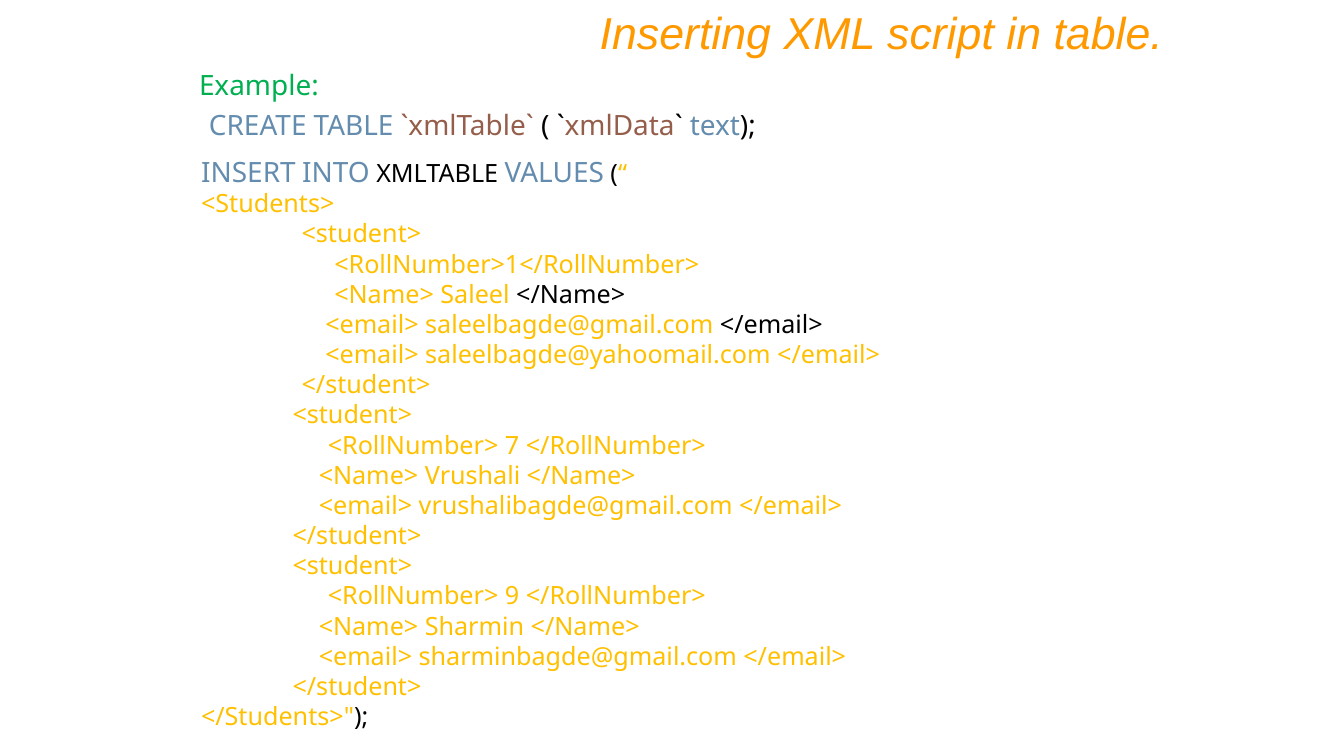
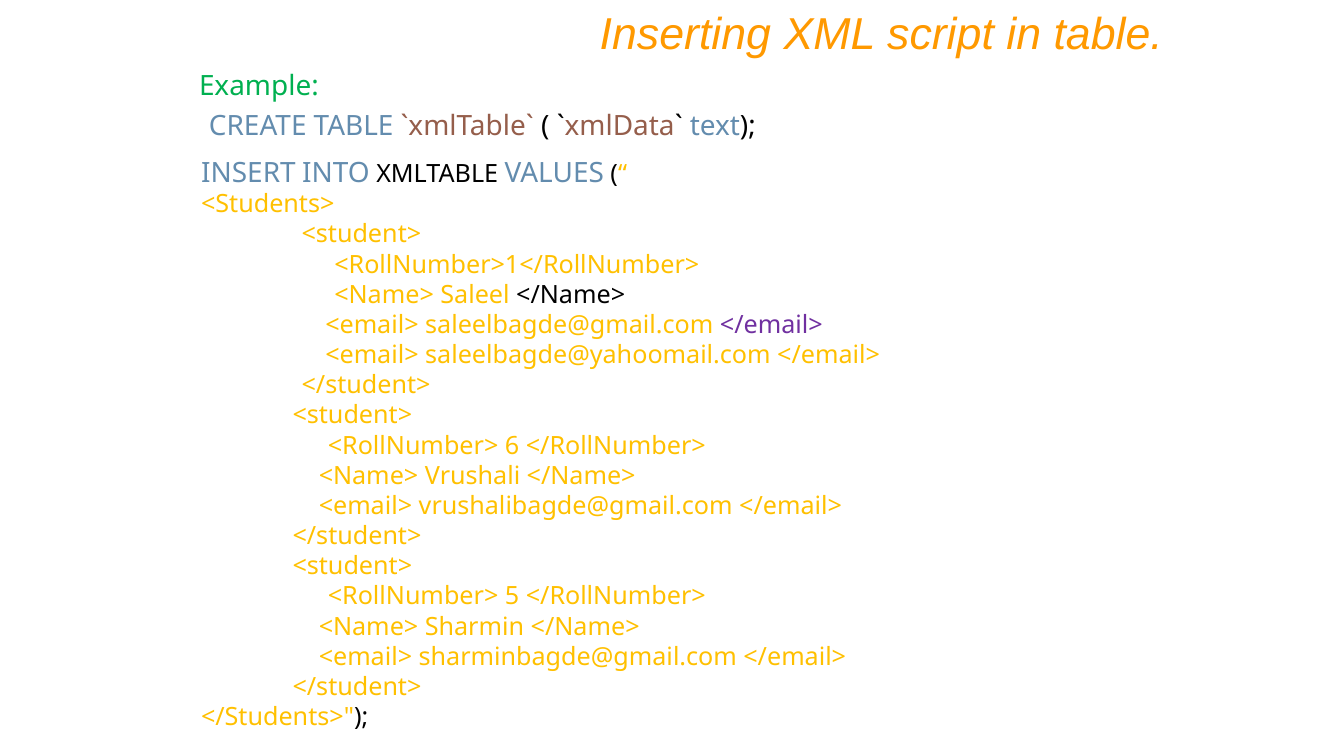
</email> at (771, 325) colour: black -> purple
7: 7 -> 6
9: 9 -> 5
